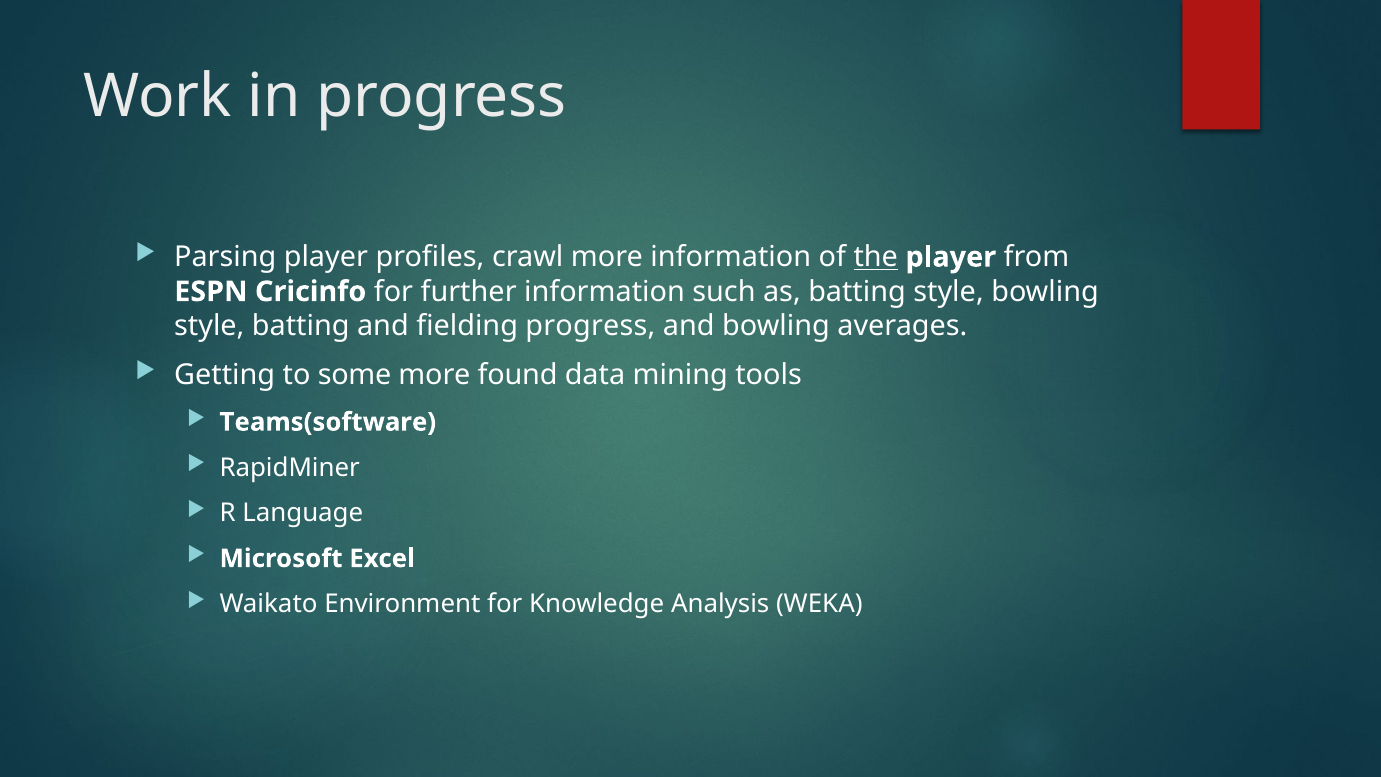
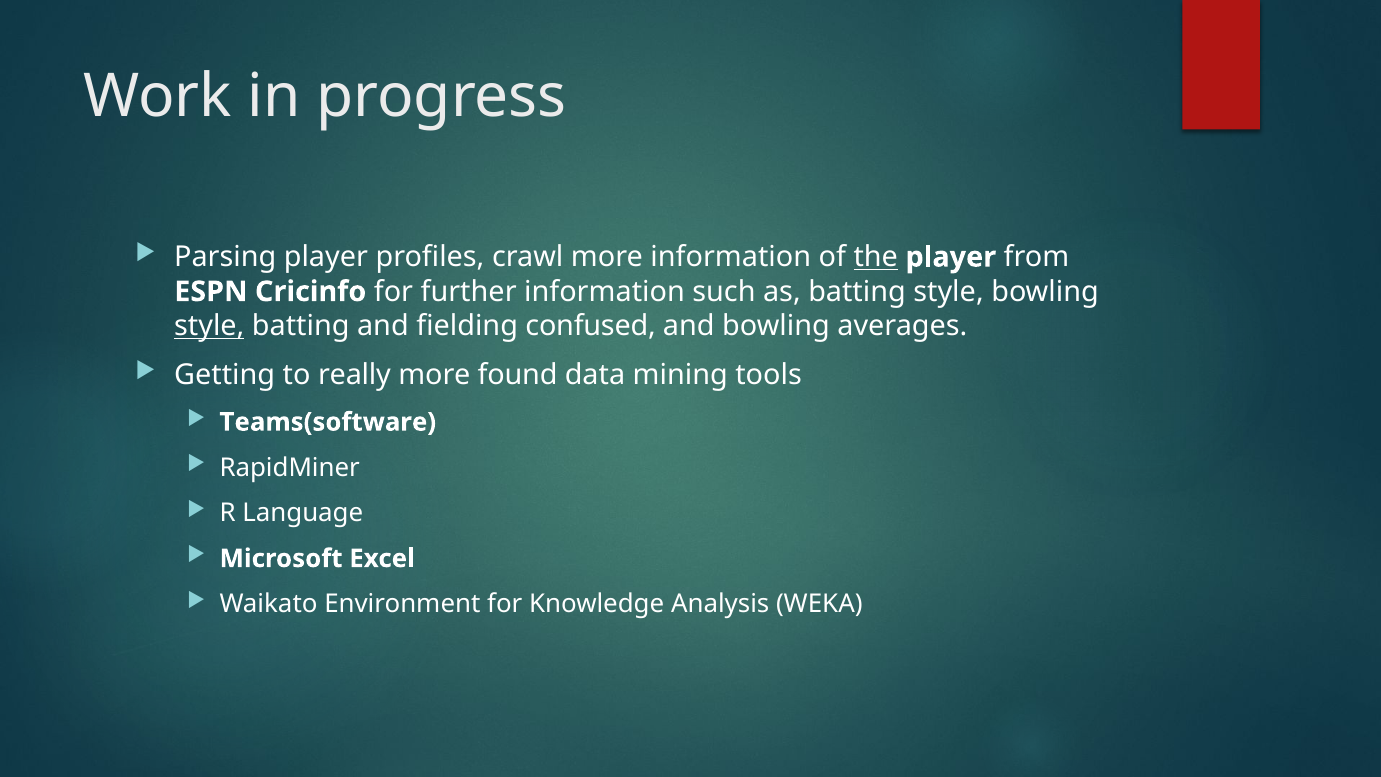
style at (209, 326) underline: none -> present
fielding progress: progress -> confused
some: some -> really
